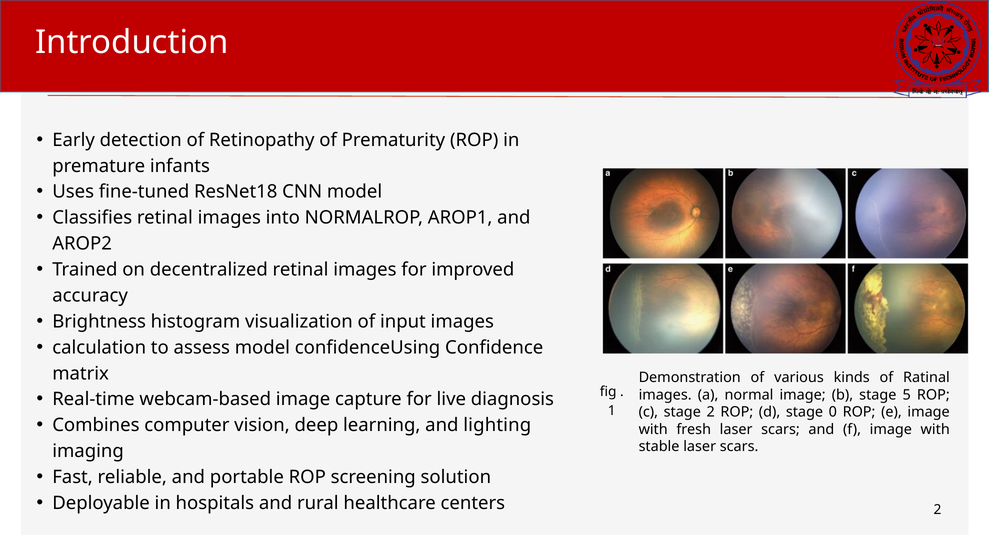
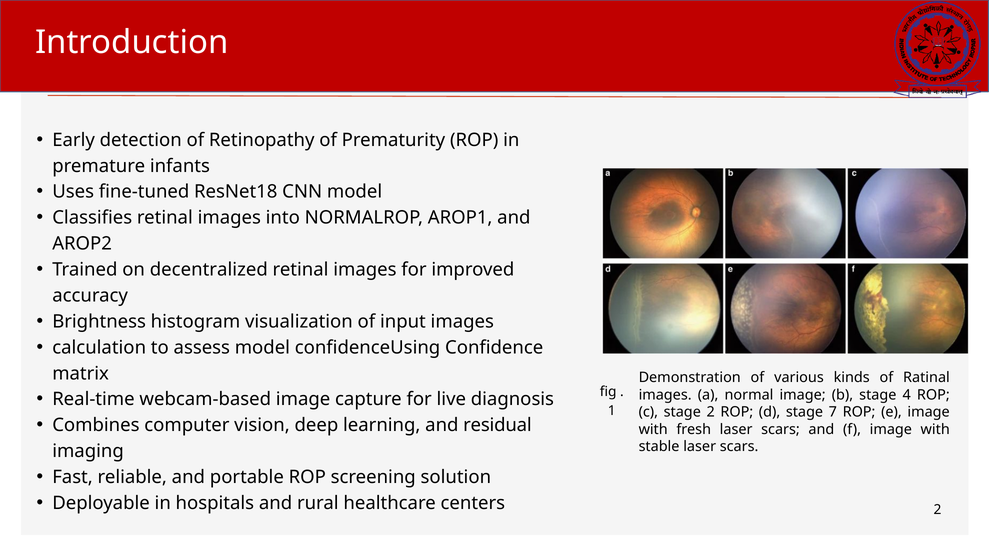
5: 5 -> 4
0: 0 -> 7
lighting: lighting -> residual
